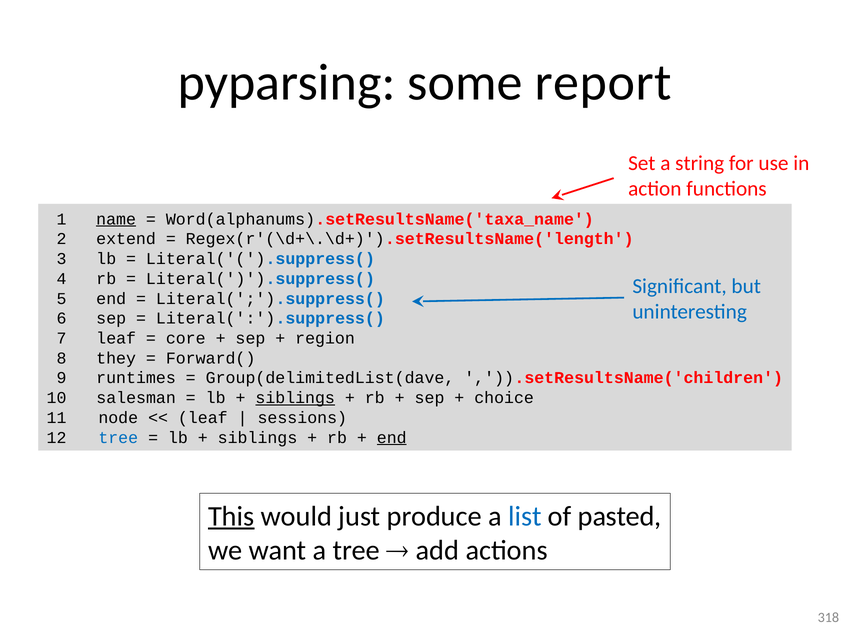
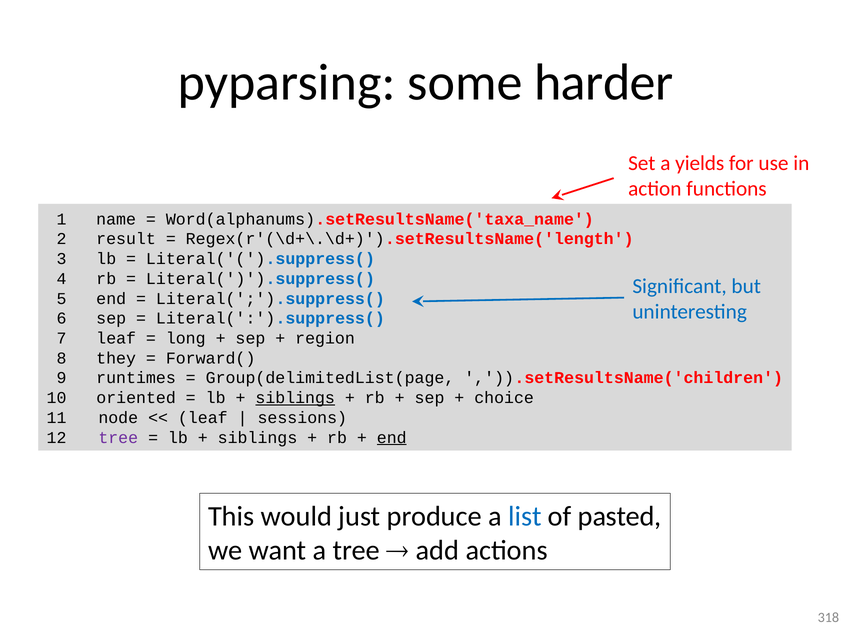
report: report -> harder
string: string -> yields
name underline: present -> none
extend: extend -> result
core: core -> long
Group(delimitedList(dave: Group(delimitedList(dave -> Group(delimitedList(page
salesman: salesman -> oriented
tree at (118, 438) colour: blue -> purple
This underline: present -> none
